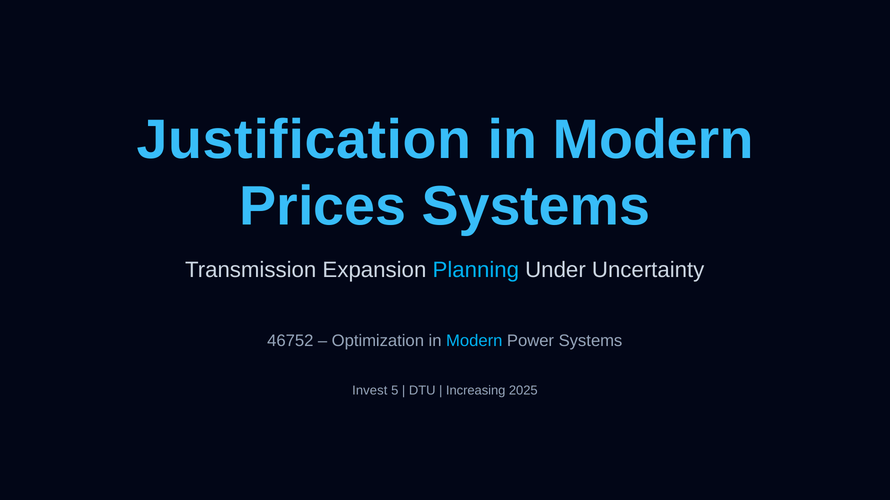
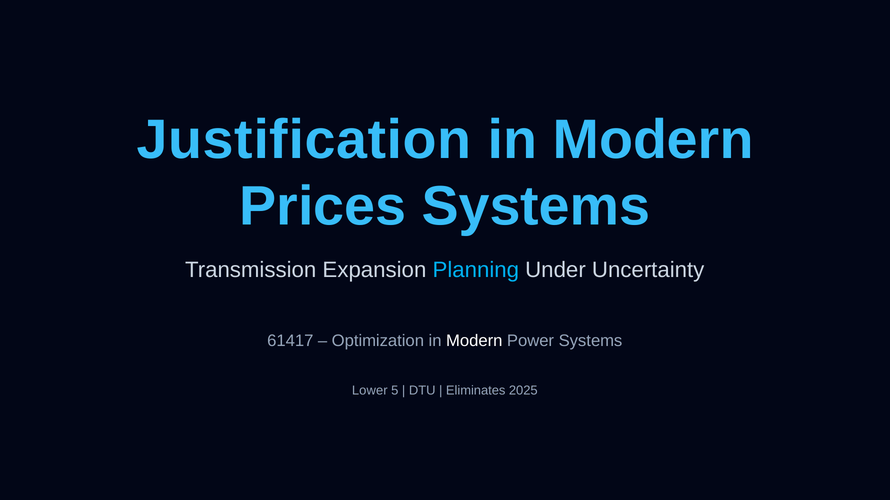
46752: 46752 -> 61417
Modern at (474, 341) colour: light blue -> white
Invest: Invest -> Lower
Increasing: Increasing -> Eliminates
